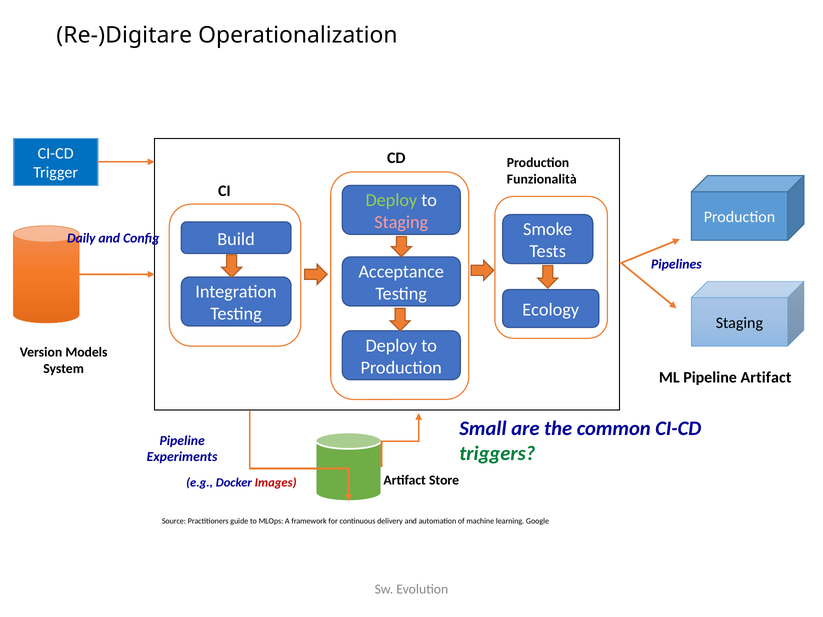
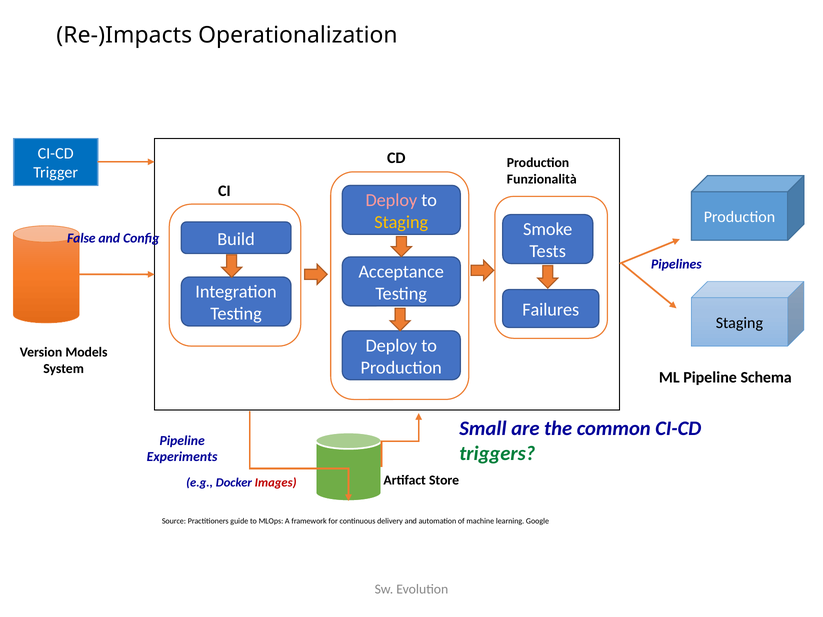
Re-)Digitare: Re-)Digitare -> Re-)Impacts
Deploy at (391, 200) colour: light green -> pink
Staging at (401, 222) colour: pink -> yellow
Daily: Daily -> False
Ecology: Ecology -> Failures
Pipeline Artifact: Artifact -> Schema
